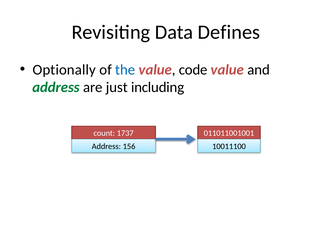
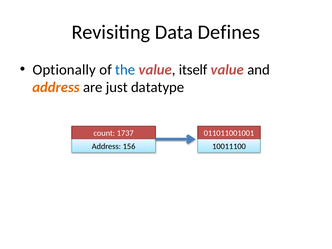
code: code -> itself
address at (56, 87) colour: green -> orange
including: including -> datatype
